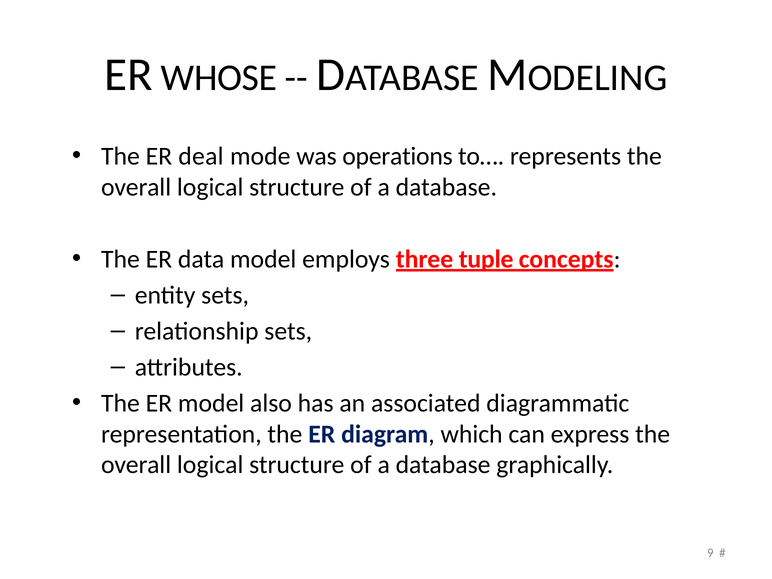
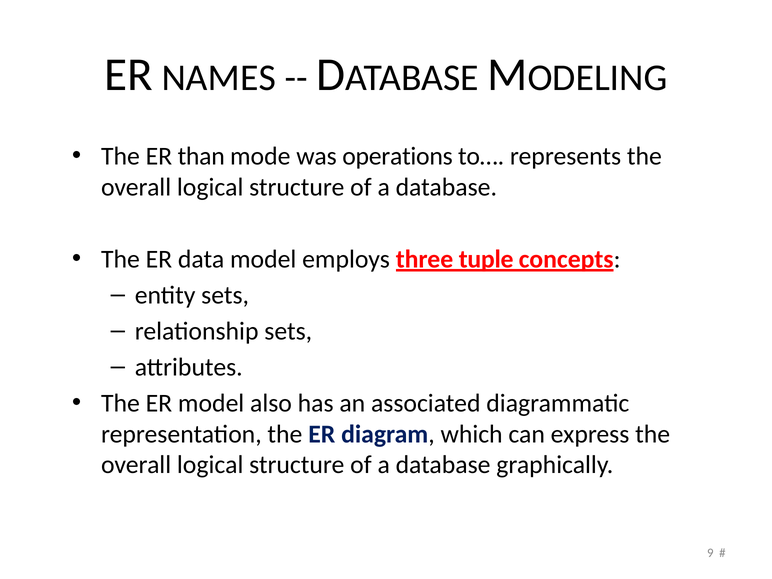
WHOSE: WHOSE -> NAMES
deal: deal -> than
